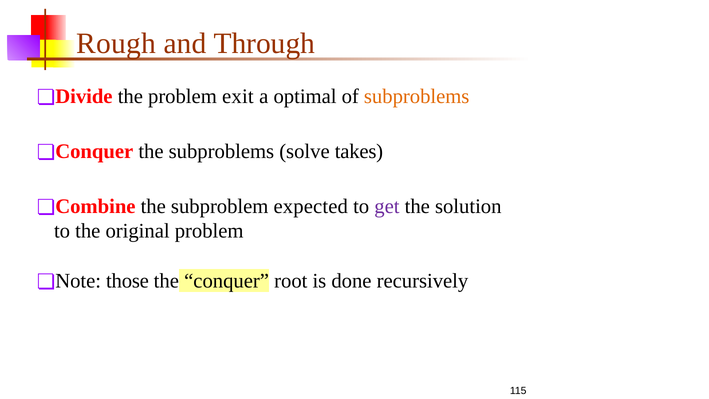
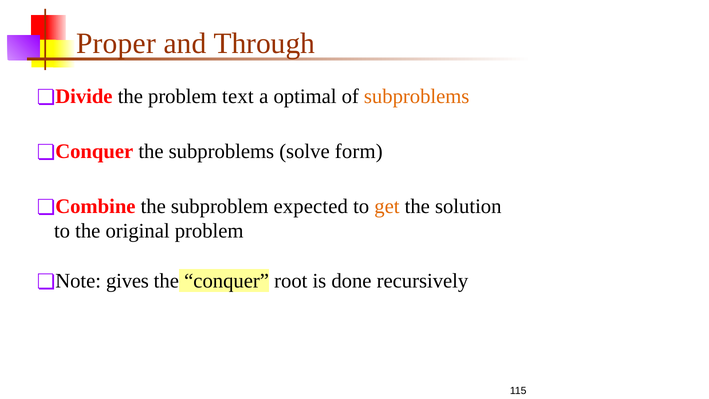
Rough: Rough -> Proper
exit: exit -> text
takes: takes -> form
get colour: purple -> orange
those: those -> gives
